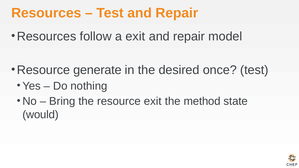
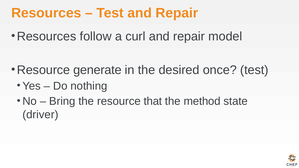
a exit: exit -> curl
resource exit: exit -> that
would: would -> driver
